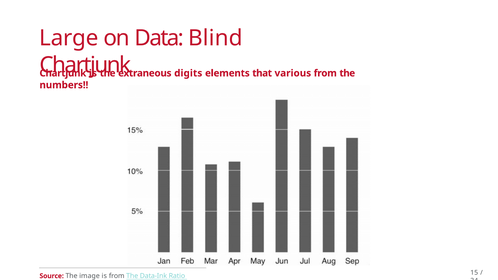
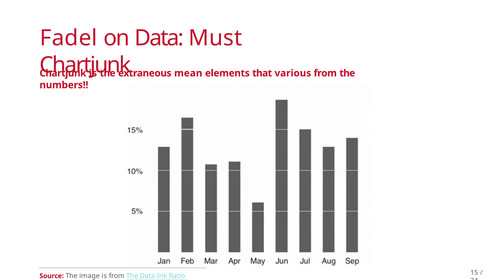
Large: Large -> Fadel
Blind: Blind -> Must
digits: digits -> mean
